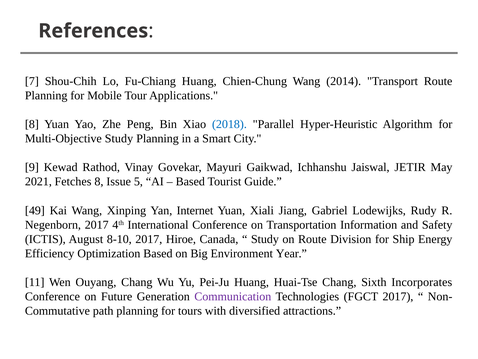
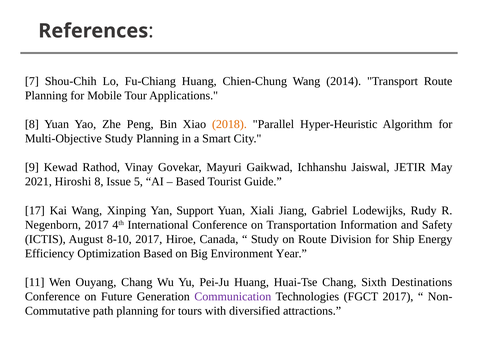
2018 colour: blue -> orange
Fetches: Fetches -> Hiroshi
49: 49 -> 17
Internet: Internet -> Support
Incorporates: Incorporates -> Destinations
